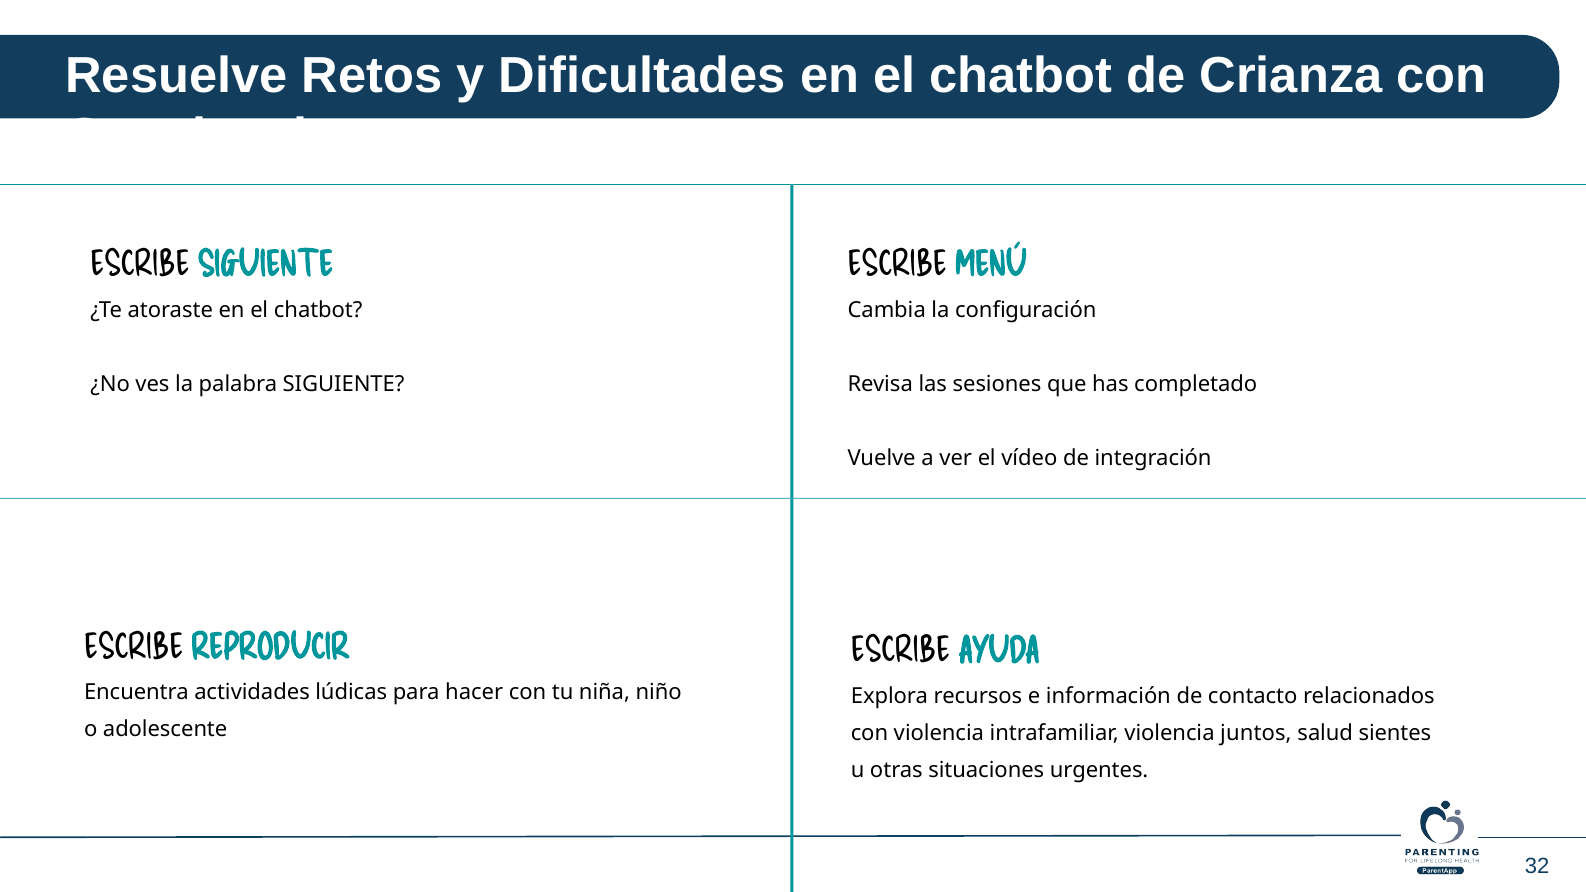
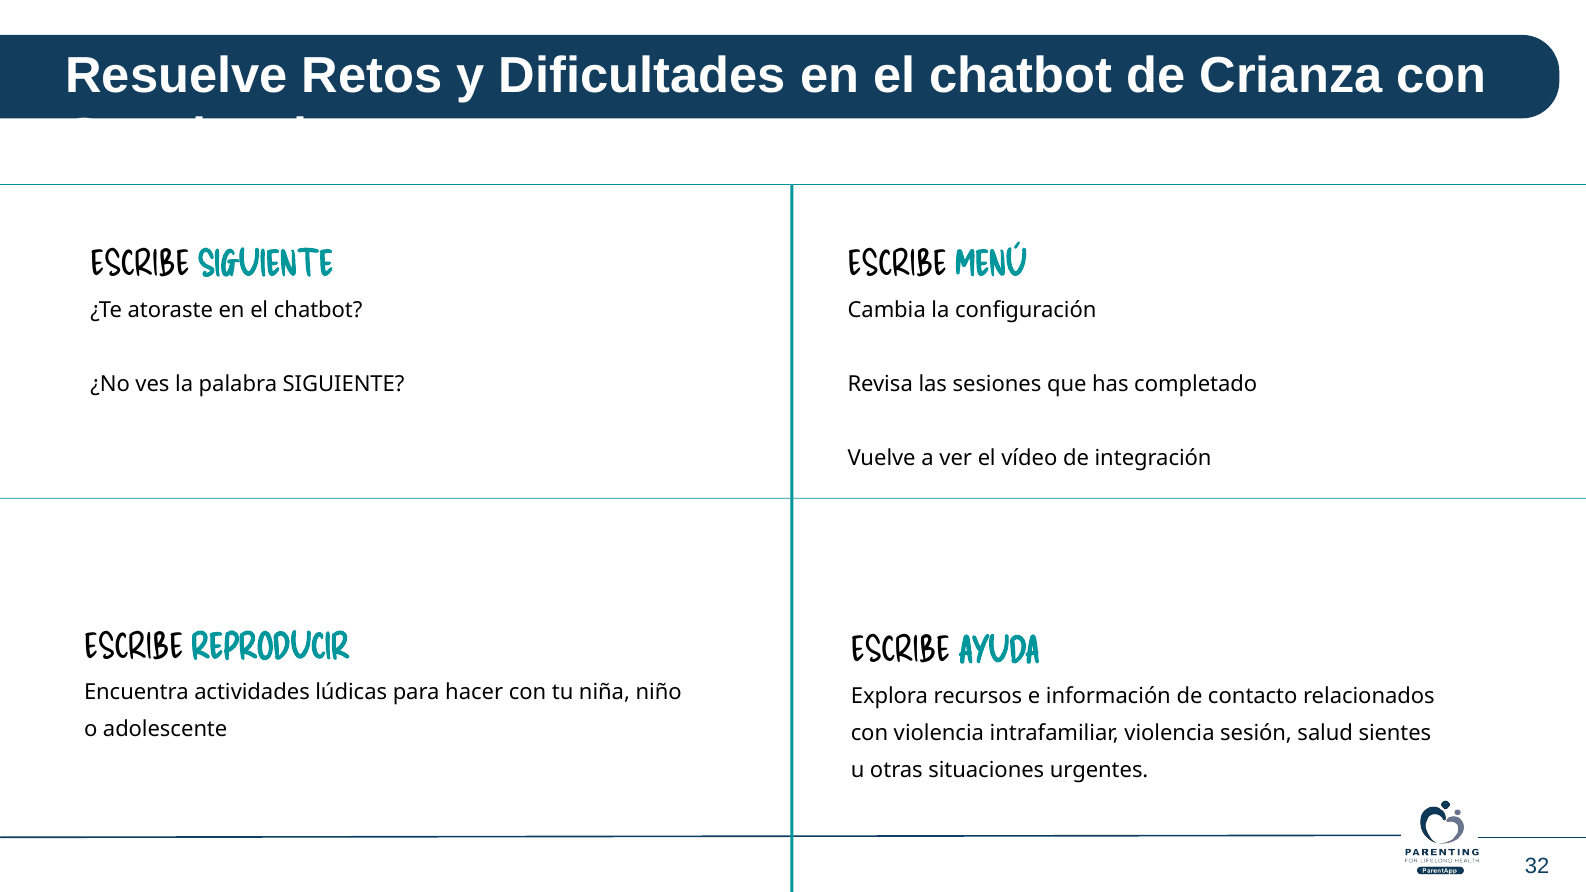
juntos: juntos -> sesión
